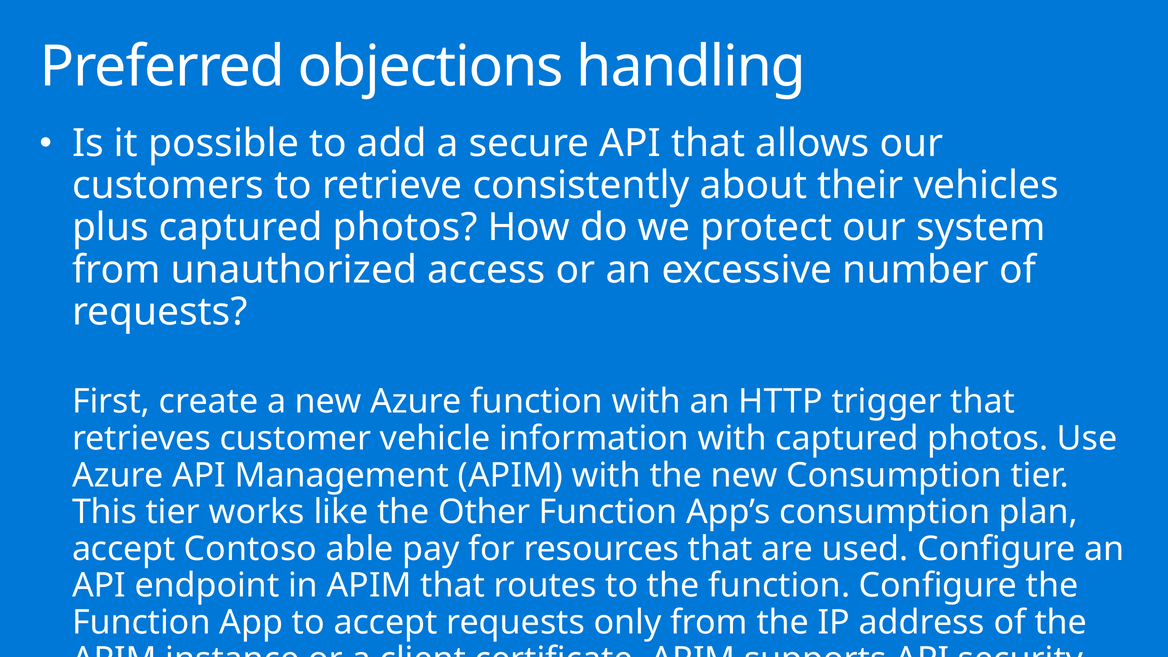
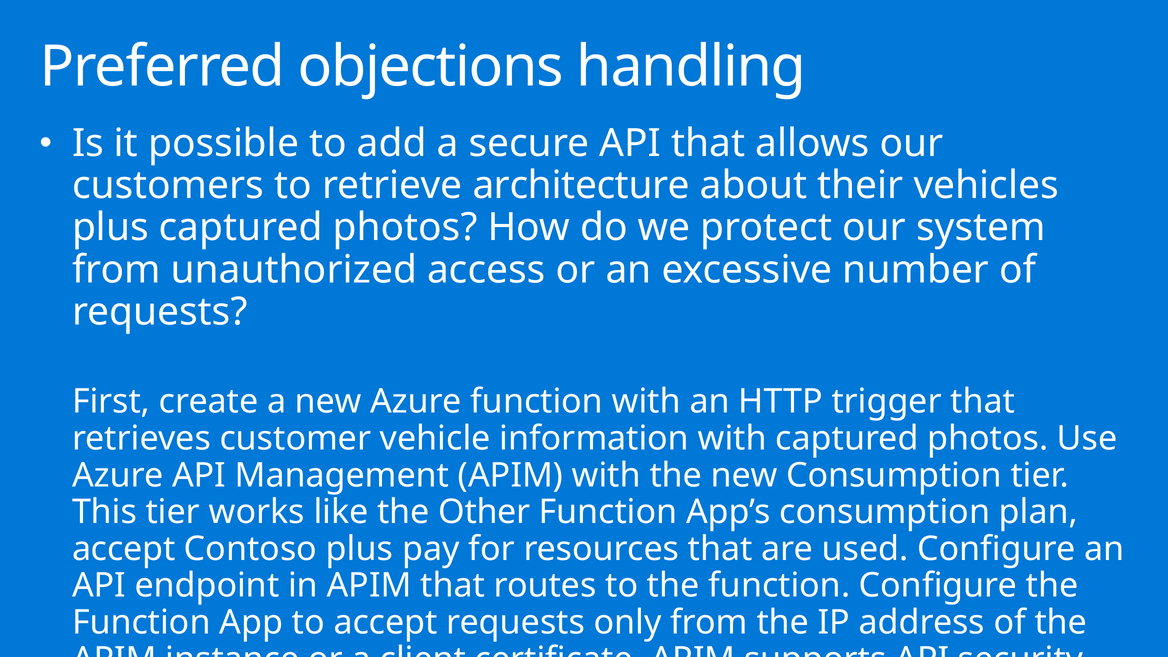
consistently: consistently -> architecture
Contoso able: able -> plus
